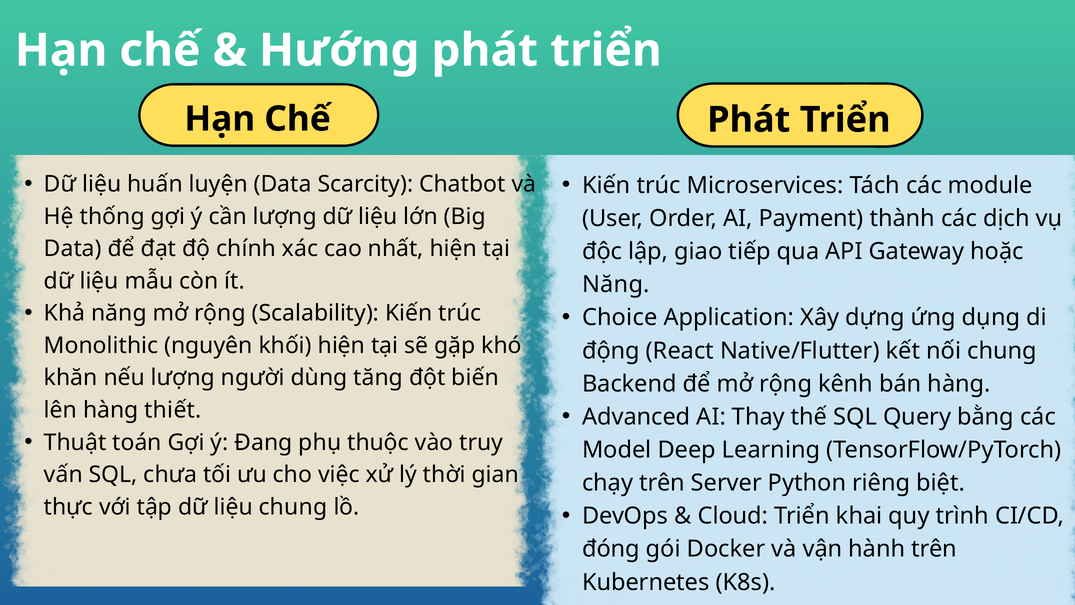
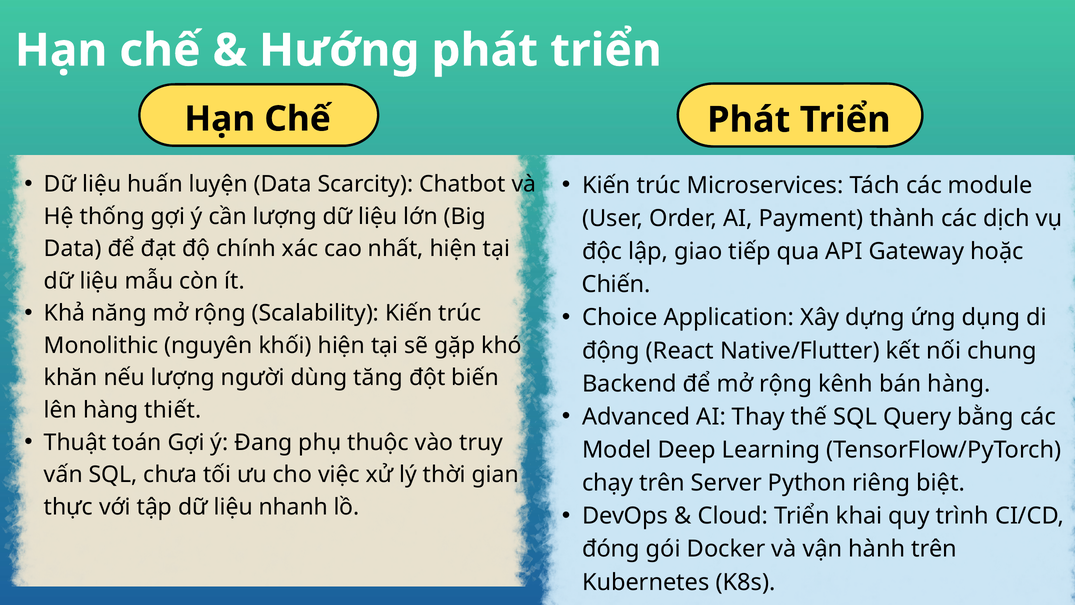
Năng at (616, 284): Năng -> Chiến
liệu chung: chung -> nhanh
